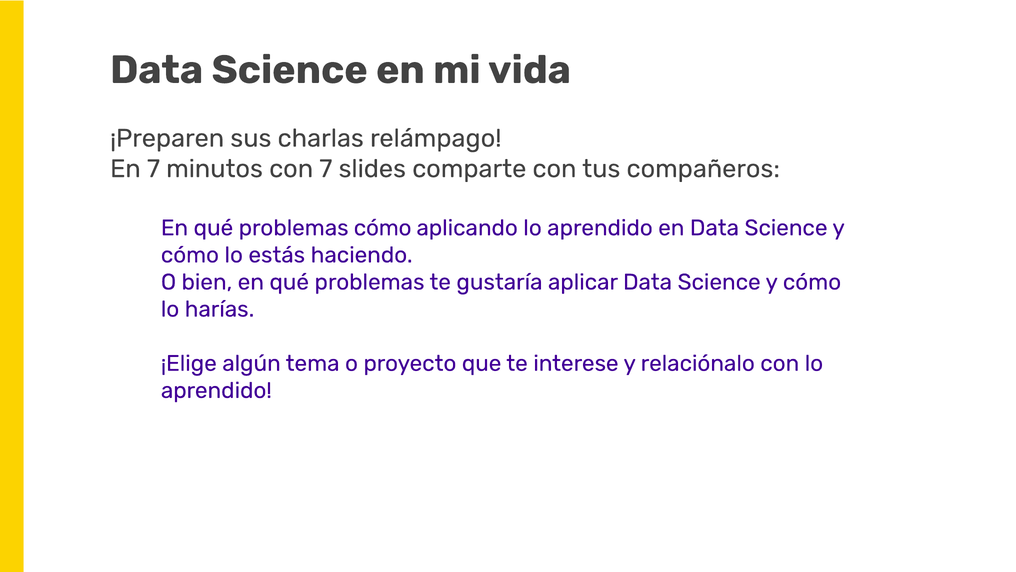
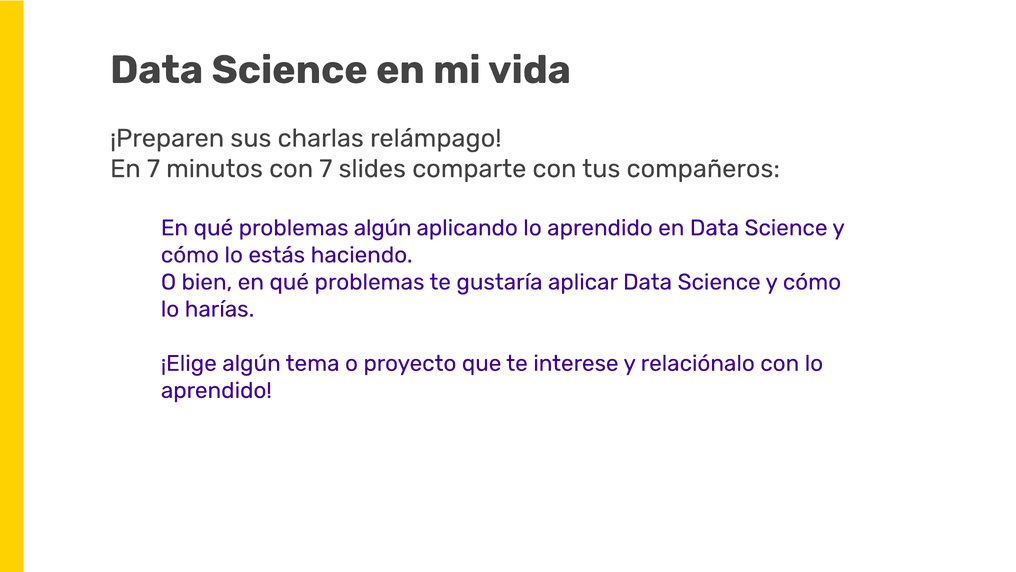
problemas cómo: cómo -> algún
